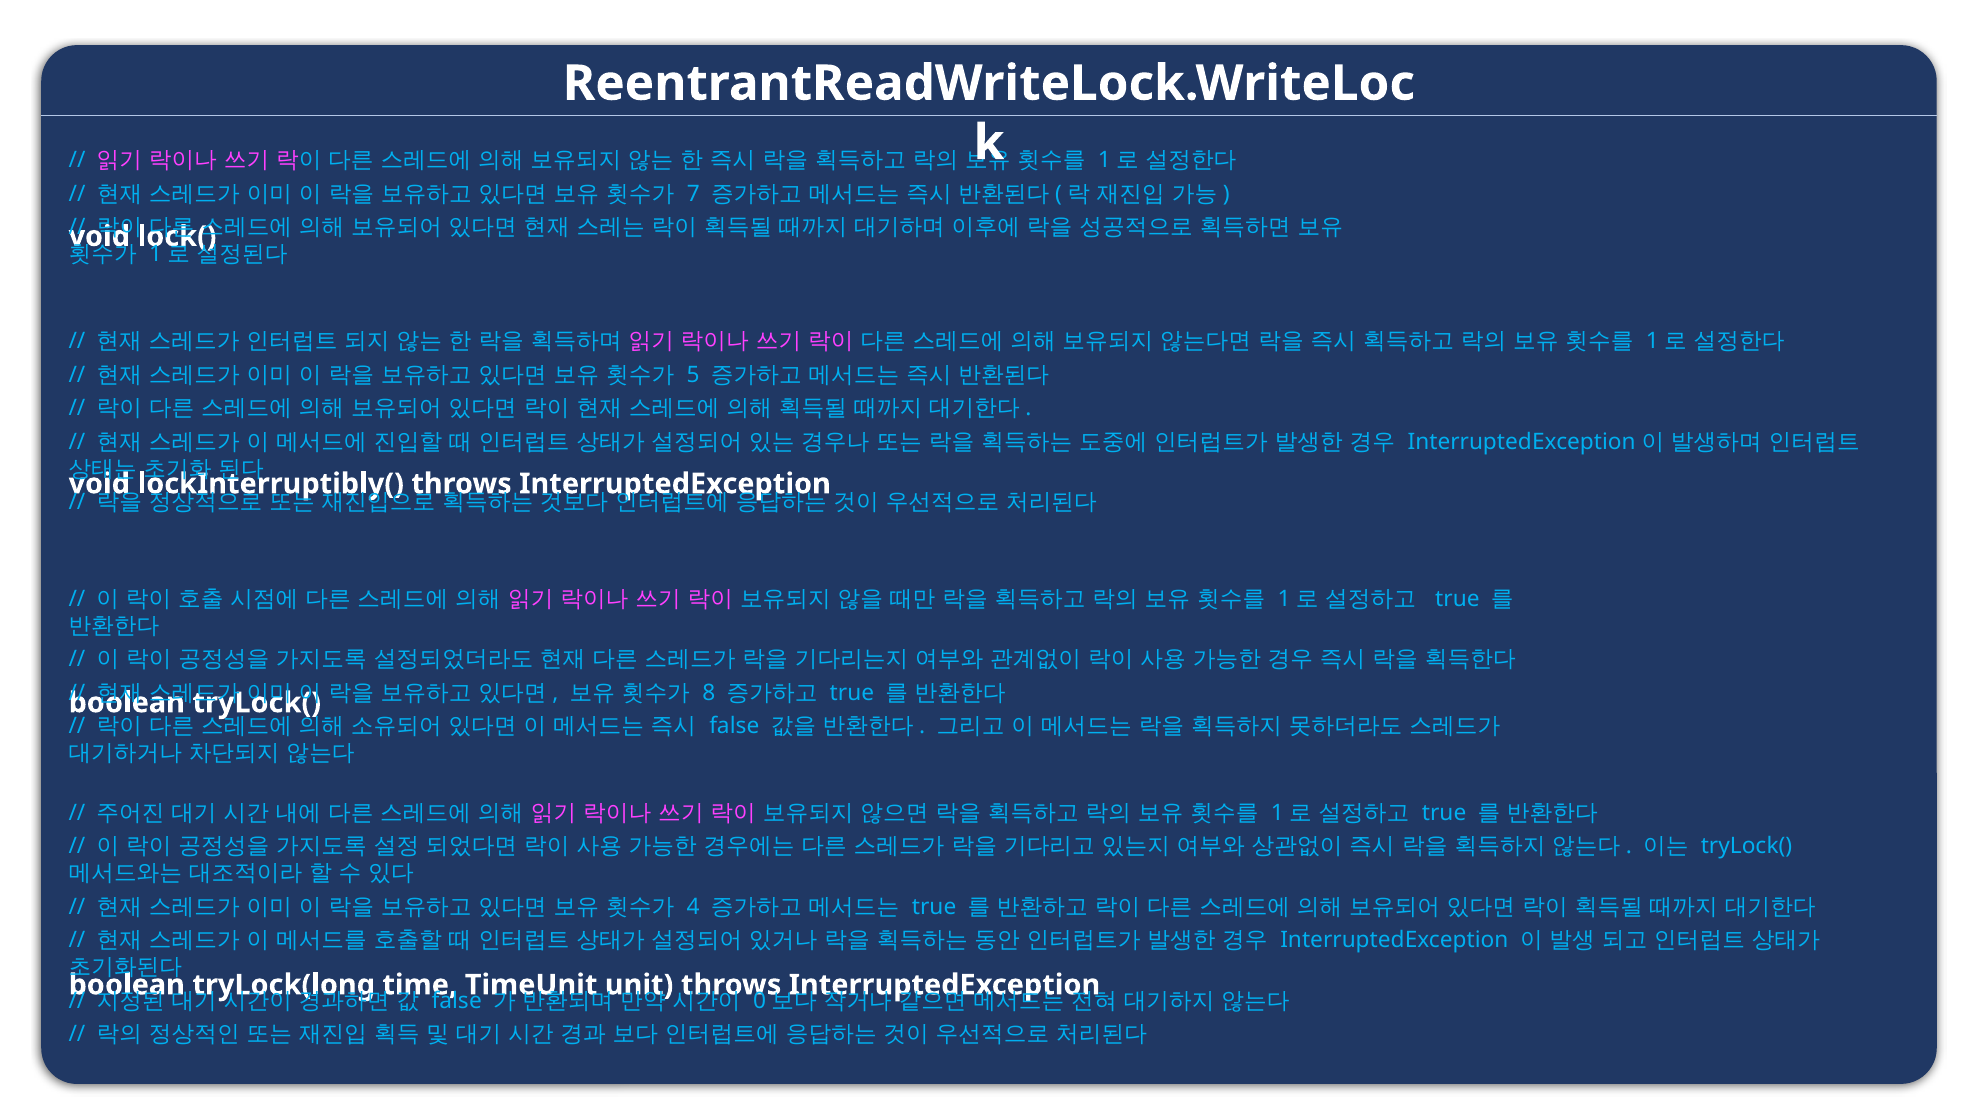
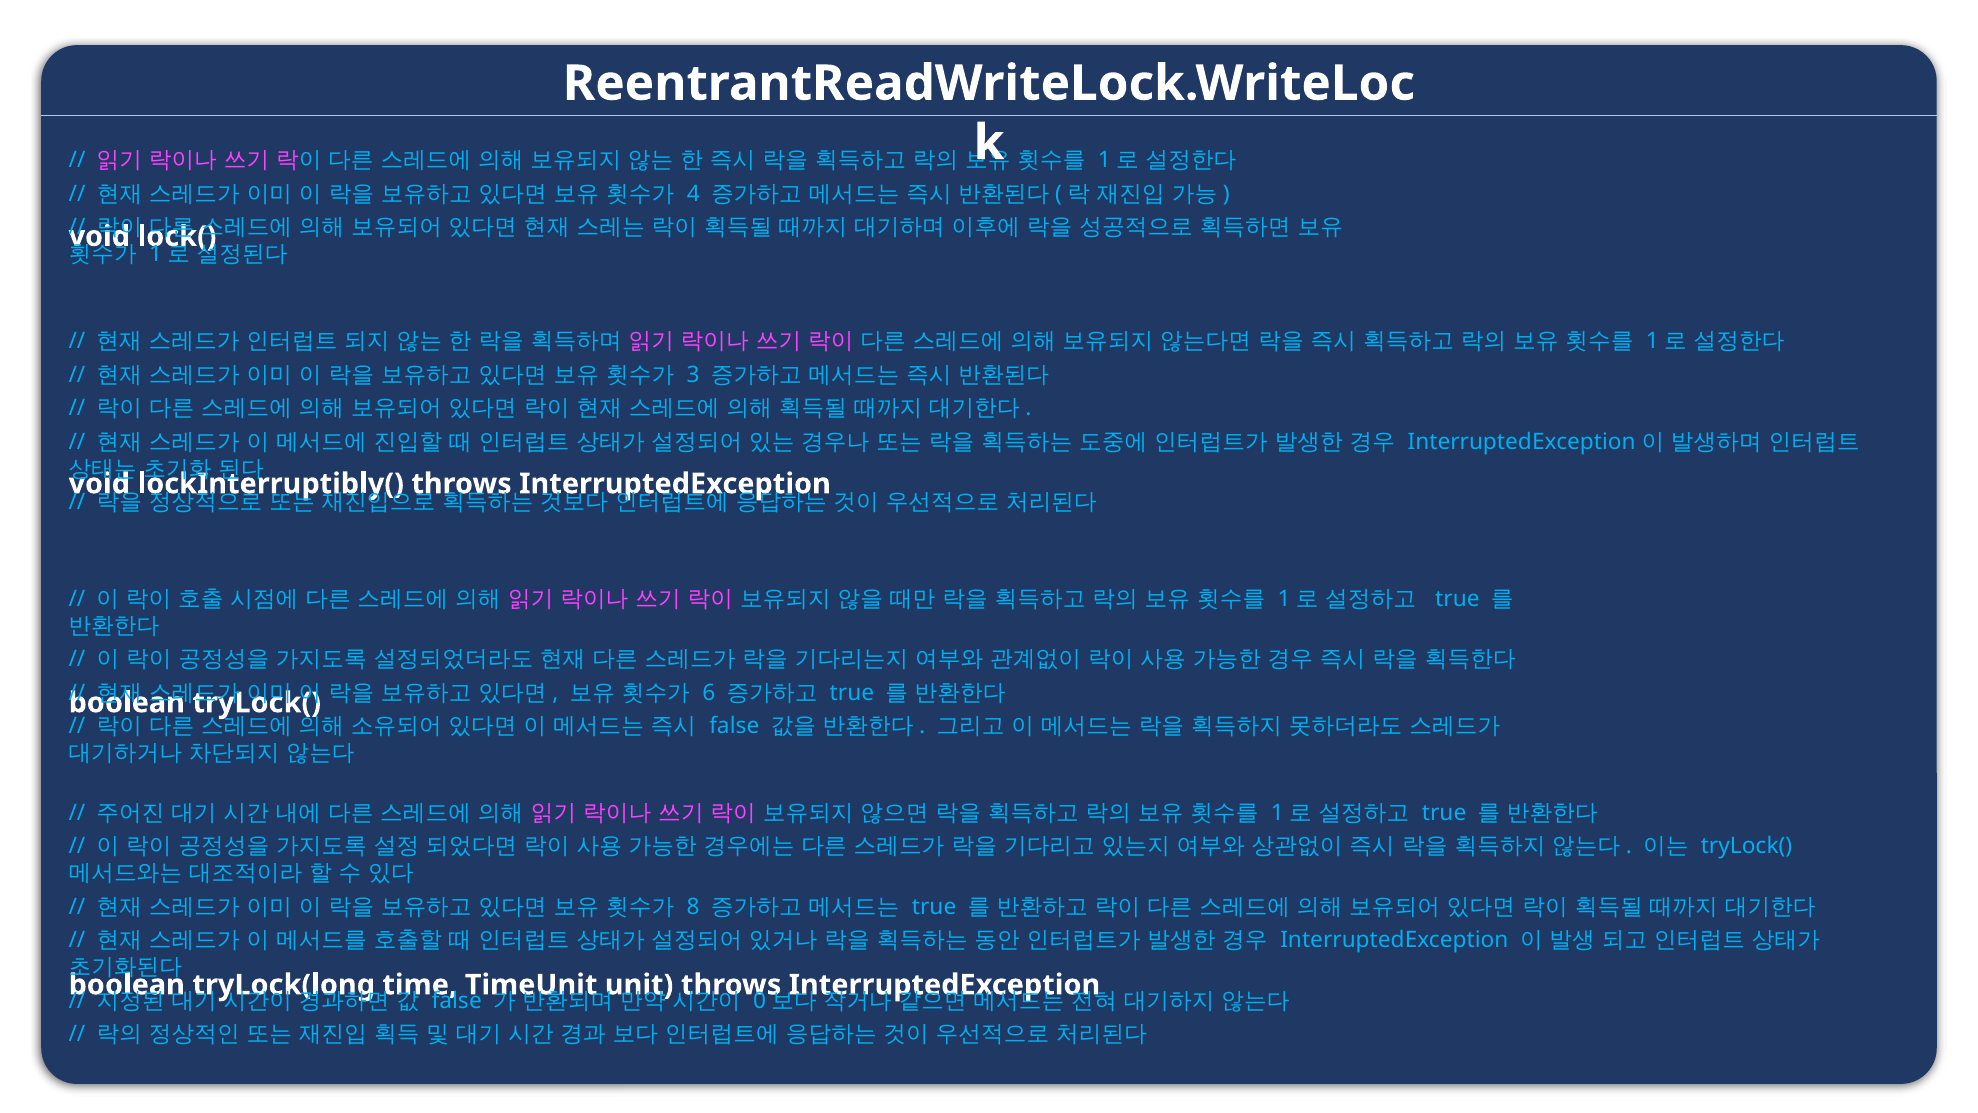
7: 7 -> 4
5: 5 -> 3
8: 8 -> 6
4: 4 -> 8
